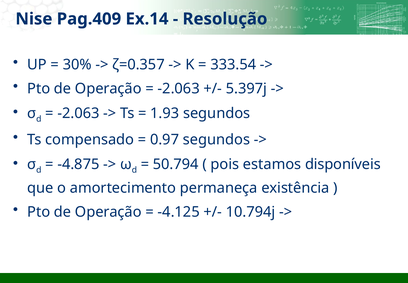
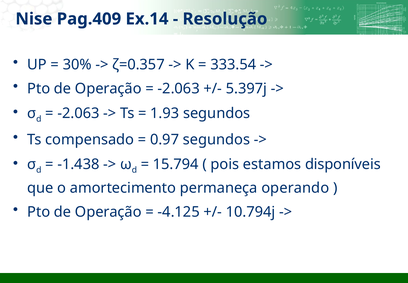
-4.875: -4.875 -> -1.438
50.794: 50.794 -> 15.794
existência: existência -> operando
